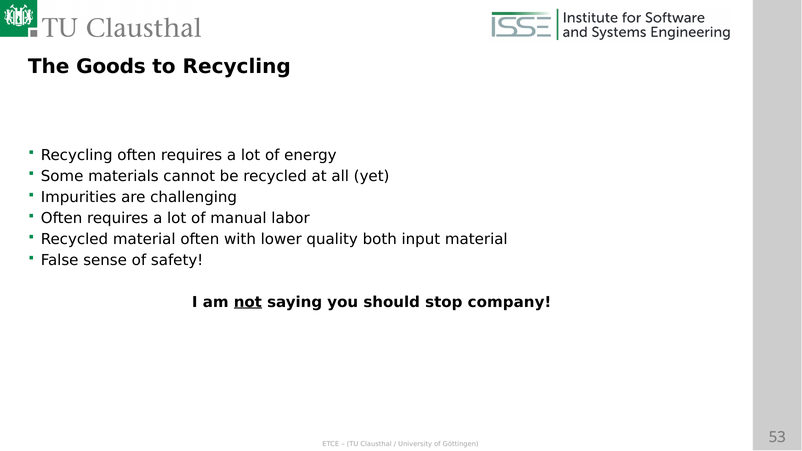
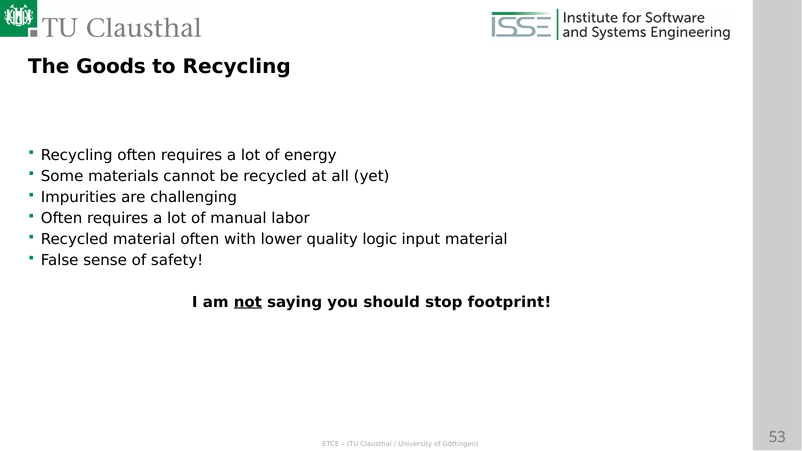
both: both -> logic
company: company -> footprint
